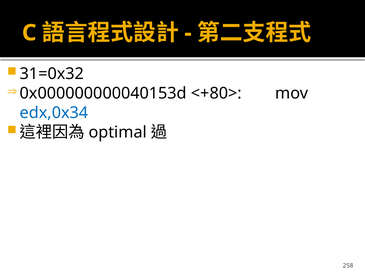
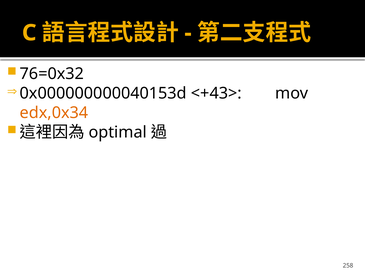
31=0x32: 31=0x32 -> 76=0x32
<+80>: <+80> -> <+43>
edx,0x34 colour: blue -> orange
